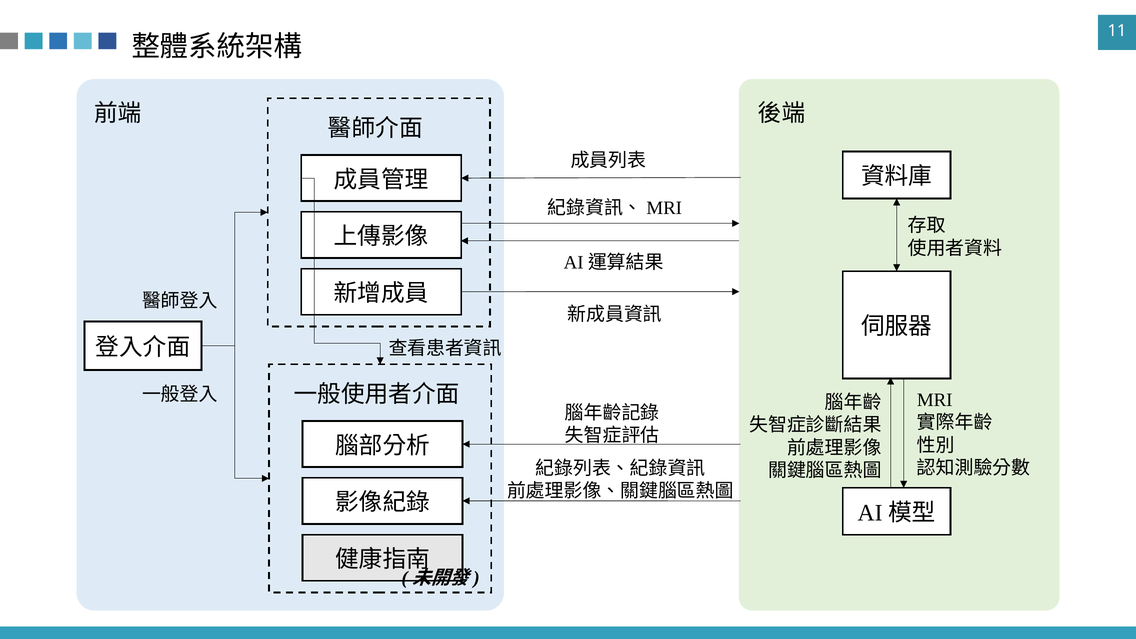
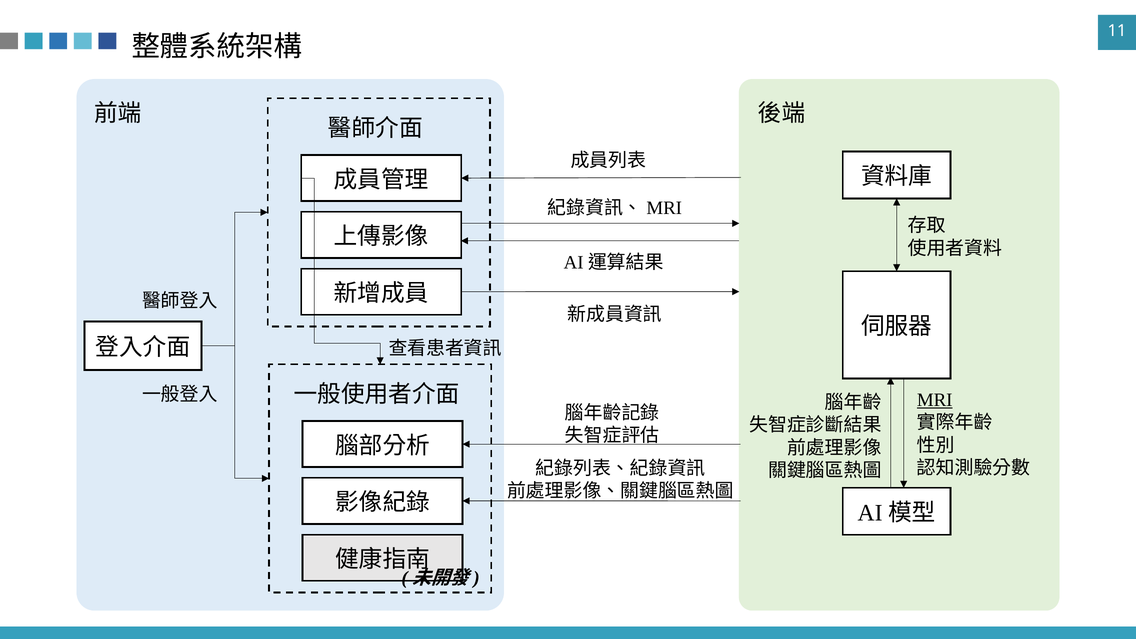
MRI underline: none -> present
